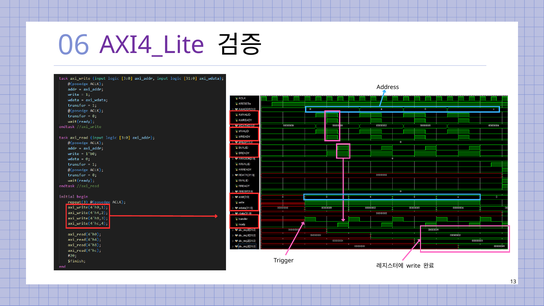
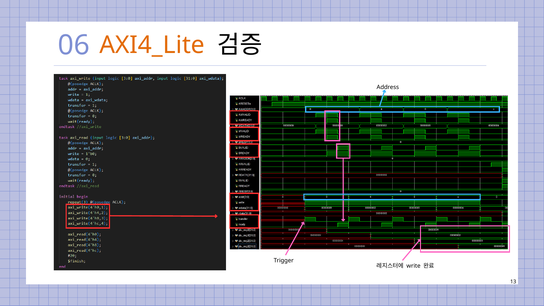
AXI4_Lite colour: purple -> orange
